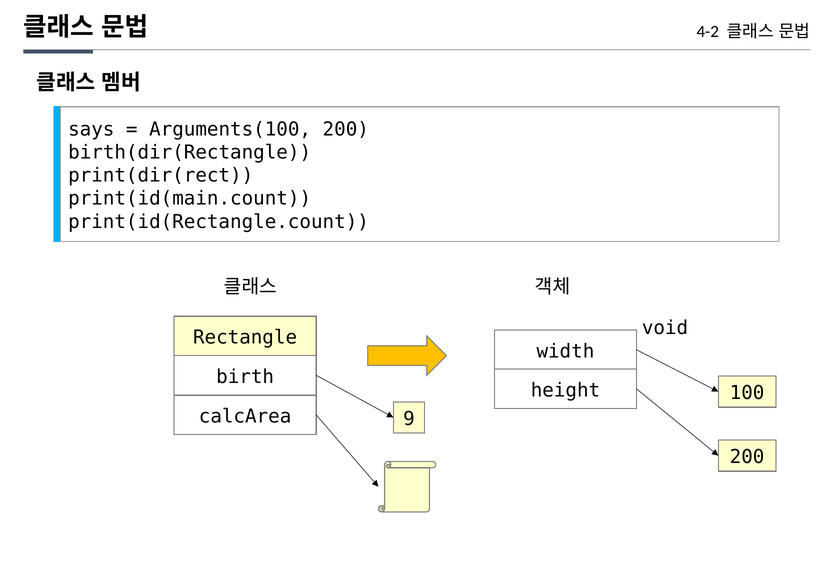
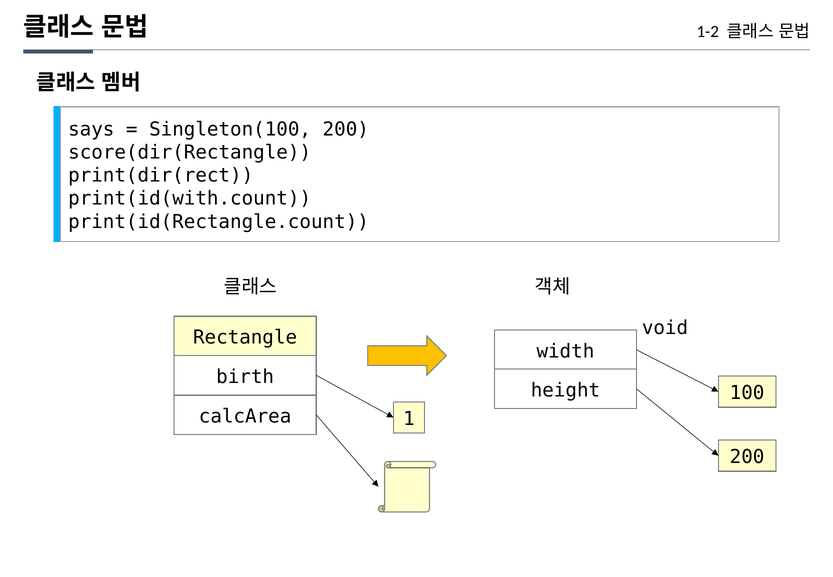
4-2: 4-2 -> 1-2
Arguments(100: Arguments(100 -> Singleton(100
birth(dir(Rectangle: birth(dir(Rectangle -> score(dir(Rectangle
print(id(main.count: print(id(main.count -> print(id(with.count
9: 9 -> 1
